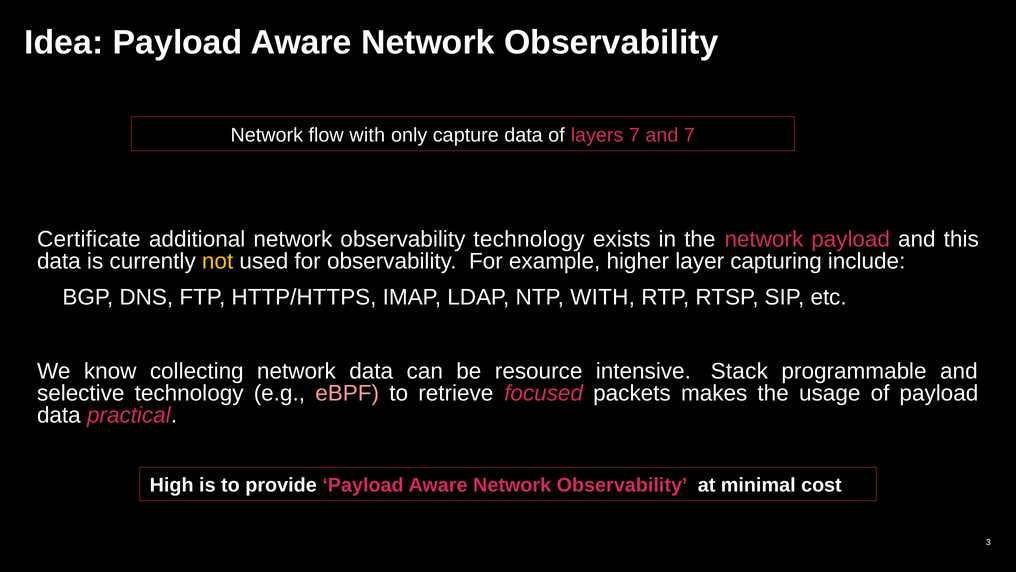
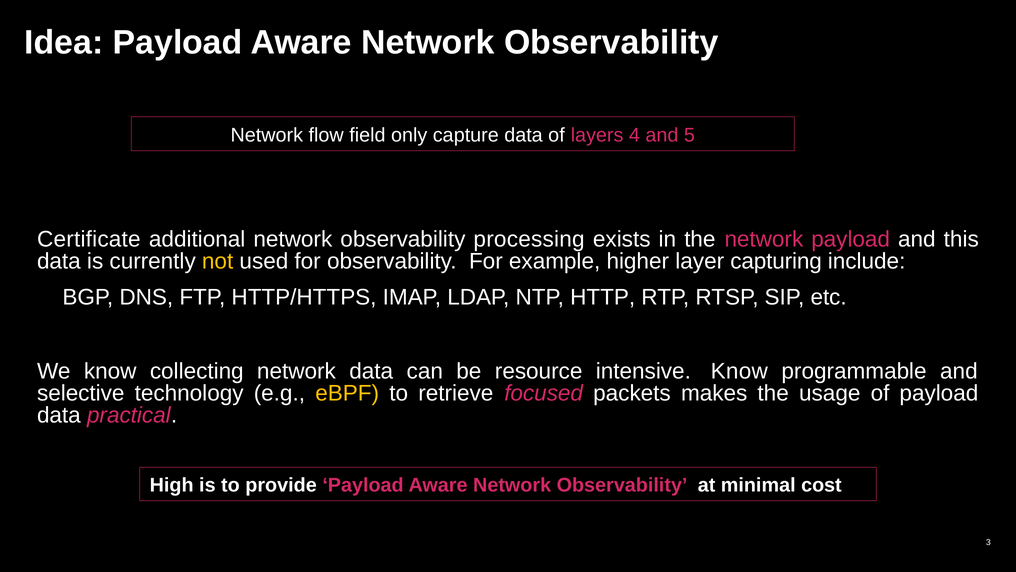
flow with: with -> field
layers 7: 7 -> 4
and 7: 7 -> 5
observability technology: technology -> processing
NTP WITH: WITH -> HTTP
intensive Stack: Stack -> Know
eBPF colour: pink -> yellow
